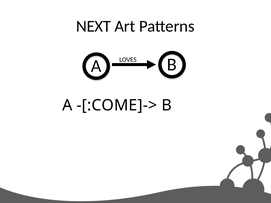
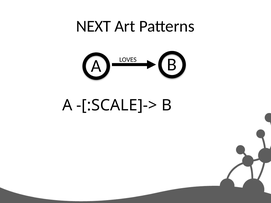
-[:COME]->: -[:COME]-> -> -[:SCALE]->
